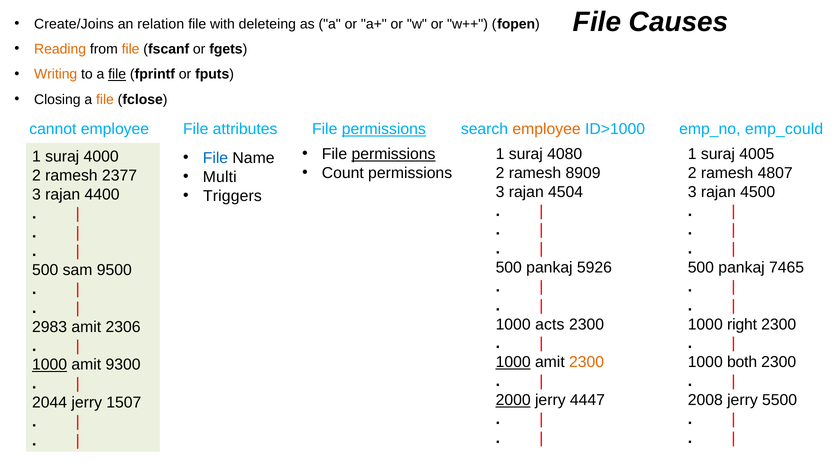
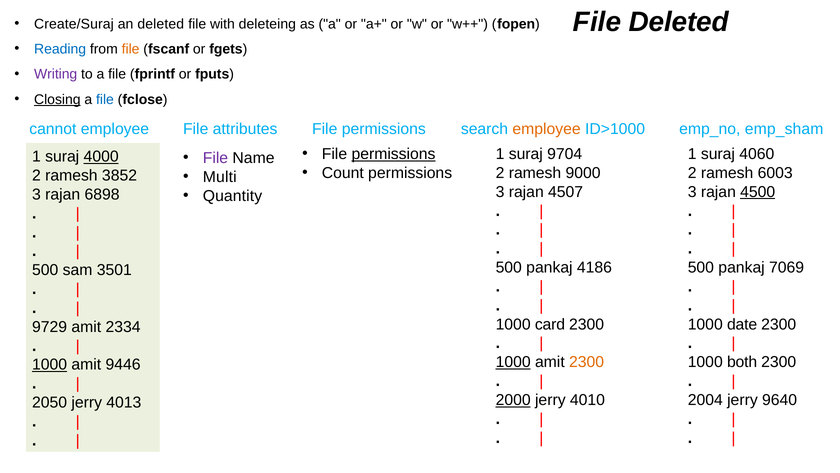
File Causes: Causes -> Deleted
Create/Joins: Create/Joins -> Create/Suraj
an relation: relation -> deleted
Reading colour: orange -> blue
Writing colour: orange -> purple
file at (117, 74) underline: present -> none
Closing underline: none -> present
file at (105, 99) colour: orange -> blue
permissions at (384, 129) underline: present -> none
emp_could: emp_could -> emp_sham
4080: 4080 -> 9704
4005: 4005 -> 4060
4000 underline: none -> present
File at (215, 158) colour: blue -> purple
8909: 8909 -> 9000
4807: 4807 -> 6003
2377: 2377 -> 3852
4504: 4504 -> 4507
4500 underline: none -> present
4400: 4400 -> 6898
Triggers: Triggers -> Quantity
5926: 5926 -> 4186
7465: 7465 -> 7069
9500: 9500 -> 3501
acts: acts -> card
right: right -> date
2983: 2983 -> 9729
2306: 2306 -> 2334
9300: 9300 -> 9446
4447: 4447 -> 4010
2008: 2008 -> 2004
5500: 5500 -> 9640
2044: 2044 -> 2050
1507: 1507 -> 4013
